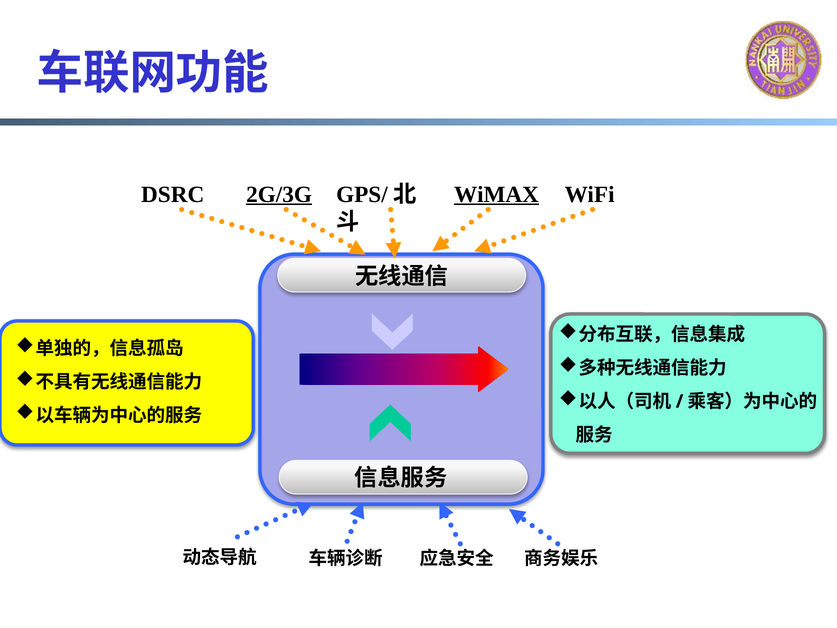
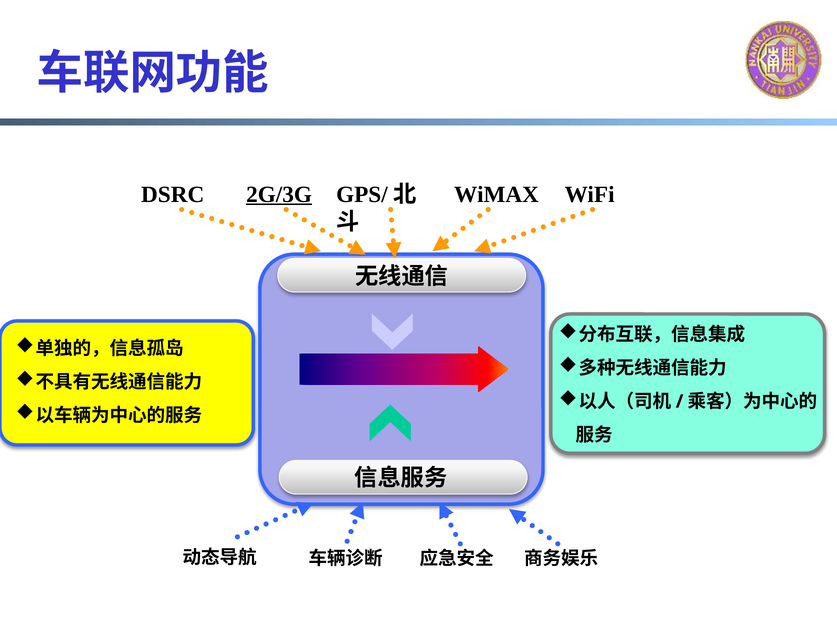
WiMAX underline: present -> none
